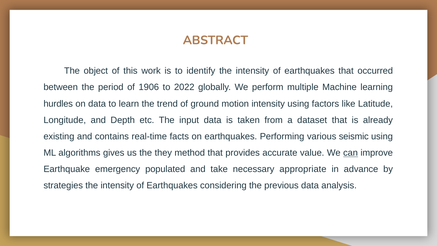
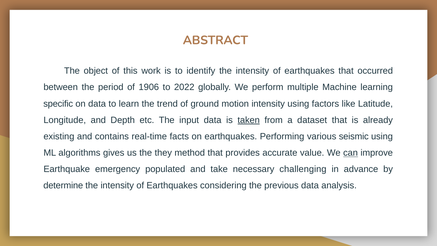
hurdles: hurdles -> specific
taken underline: none -> present
appropriate: appropriate -> challenging
strategies: strategies -> determine
